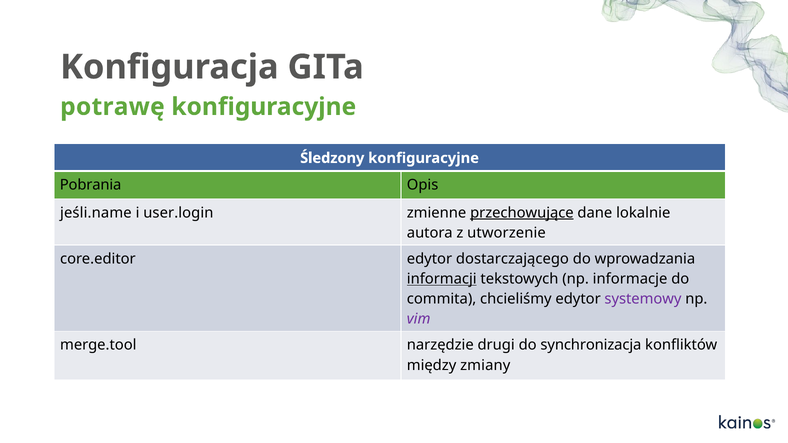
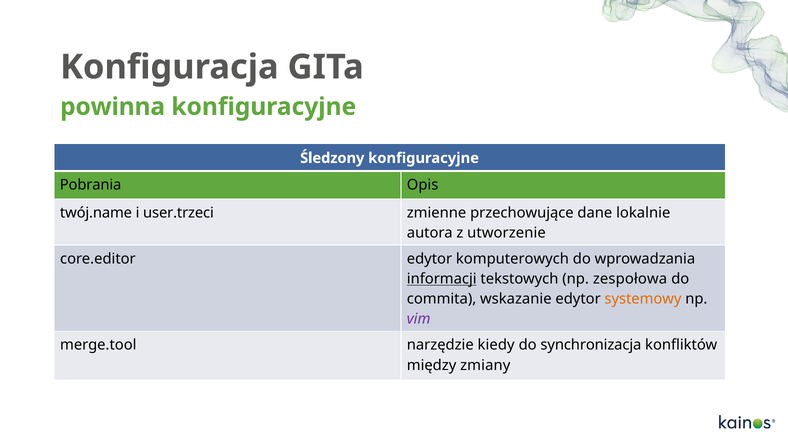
potrawę: potrawę -> powinna
jeśli.name: jeśli.name -> twój.name
user.login: user.login -> user.trzeci
przechowujące underline: present -> none
dostarczającego: dostarczającego -> komputerowych
informacje: informacje -> zespołowa
chcieliśmy: chcieliśmy -> wskazanie
systemowy colour: purple -> orange
drugi: drugi -> kiedy
